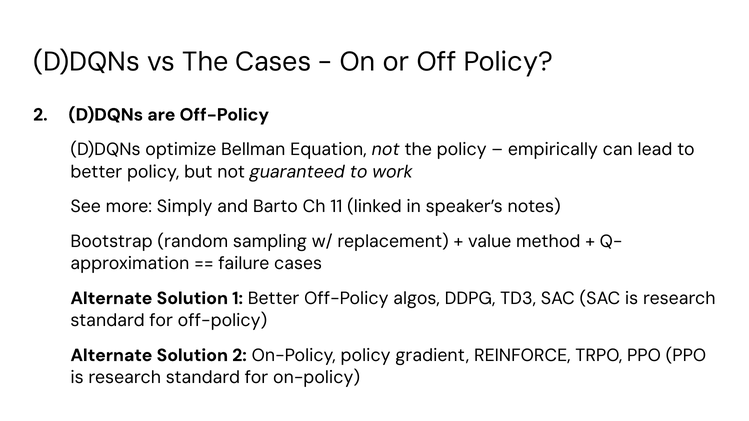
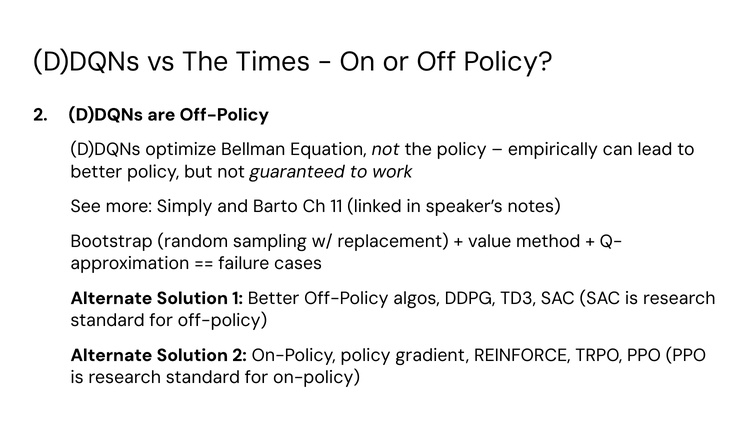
The Cases: Cases -> Times
